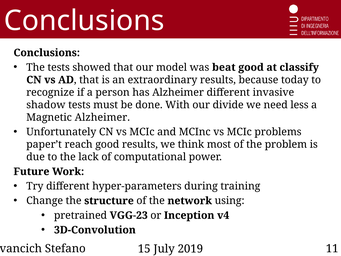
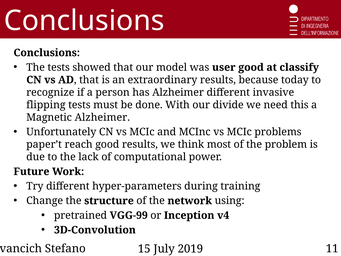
beat: beat -> user
shadow: shadow -> flipping
less: less -> this
VGG-23: VGG-23 -> VGG-99
